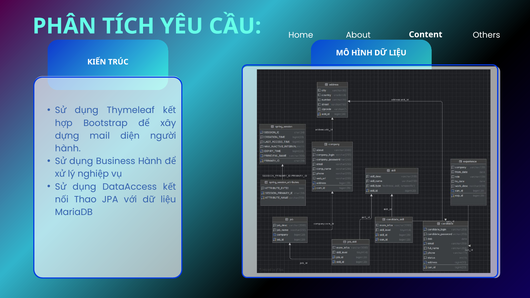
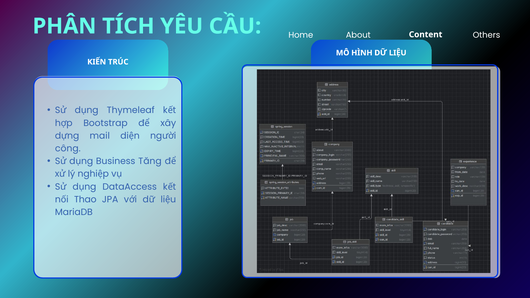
hành at (68, 149): hành -> công
Business Hành: Hành -> Tăng
